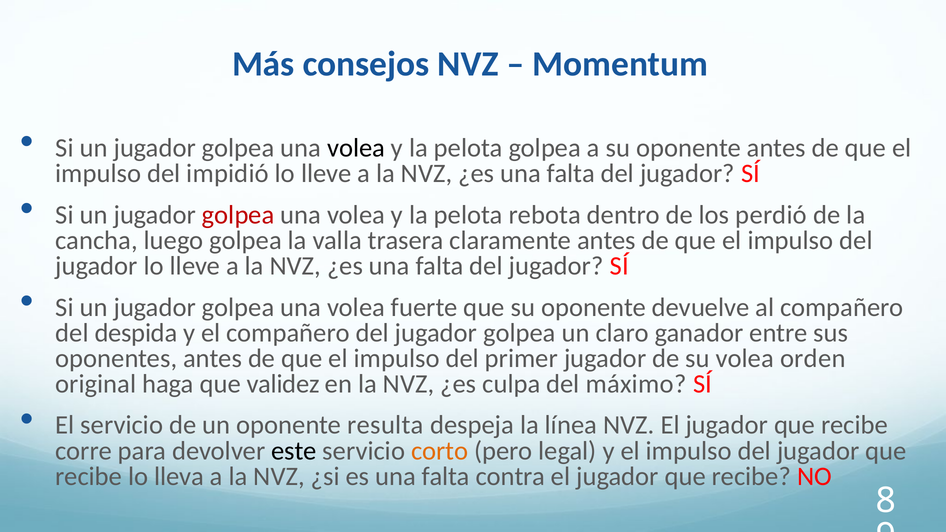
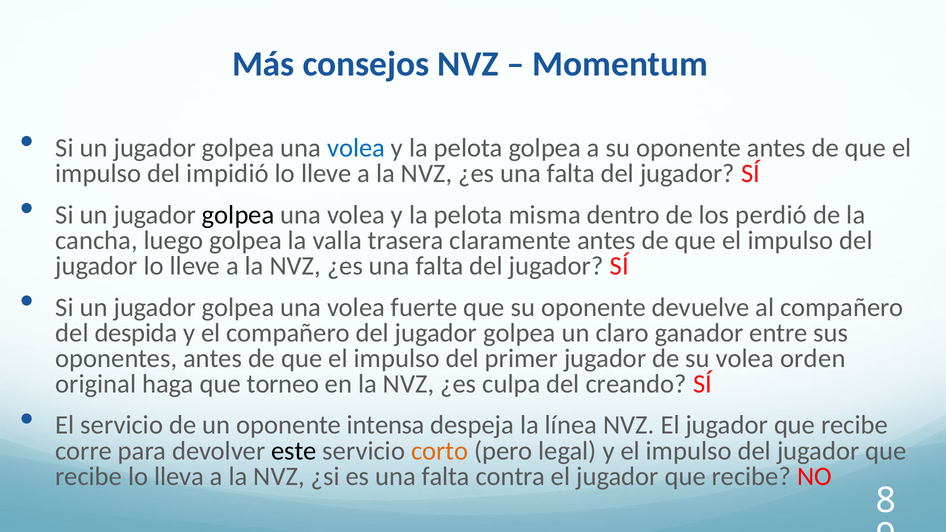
volea at (356, 148) colour: black -> blue
golpea at (238, 215) colour: red -> black
rebota: rebota -> misma
validez: validez -> torneo
máximo: máximo -> creando
resulta: resulta -> intensa
